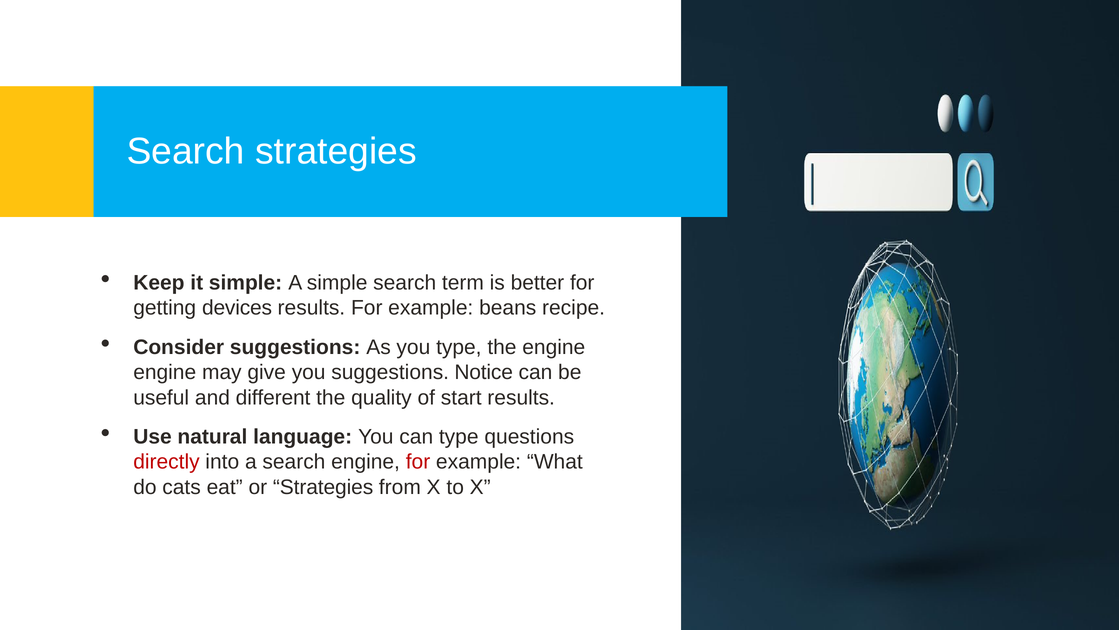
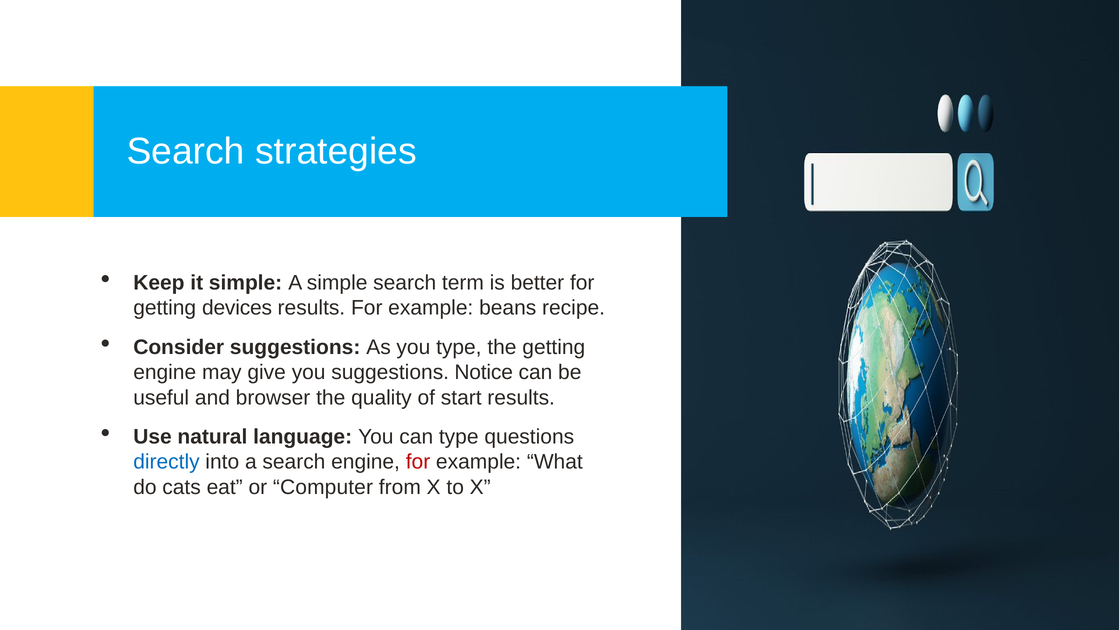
the engine: engine -> getting
different: different -> browser
directly colour: red -> blue
or Strategies: Strategies -> Computer
